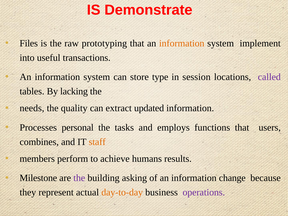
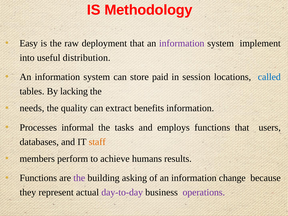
Demonstrate: Demonstrate -> Methodology
Files: Files -> Easy
prototyping: prototyping -> deployment
information at (182, 43) colour: orange -> purple
transactions: transactions -> distribution
type: type -> paid
called colour: purple -> blue
updated: updated -> benefits
personal: personal -> informal
combines: combines -> databases
Milestone at (38, 178): Milestone -> Functions
day-to-day colour: orange -> purple
